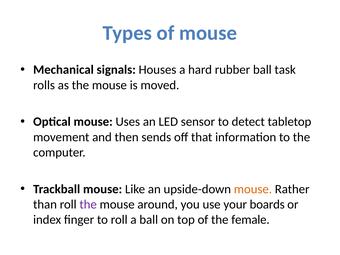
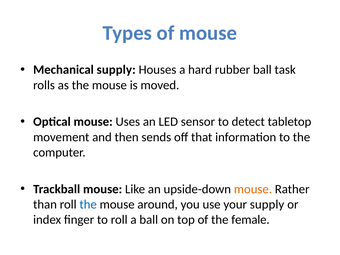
Mechanical signals: signals -> supply
the at (88, 204) colour: purple -> blue
your boards: boards -> supply
